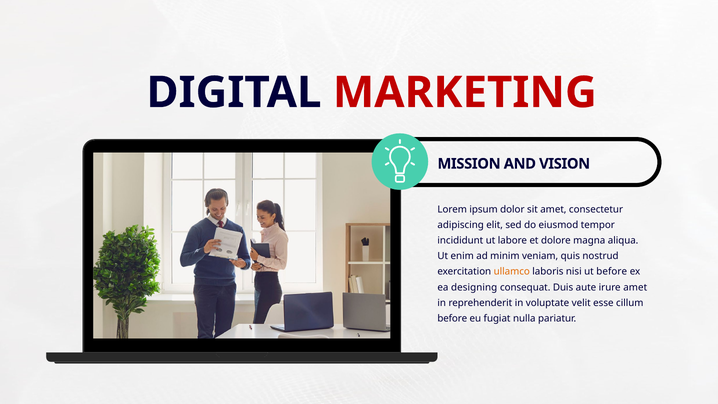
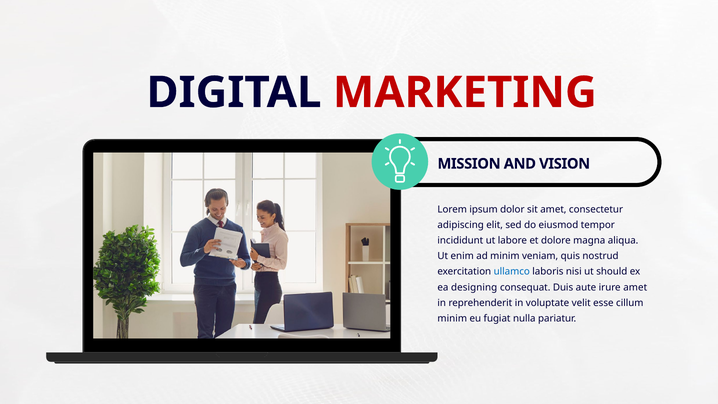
ullamco colour: orange -> blue
ut before: before -> should
before at (452, 318): before -> minim
